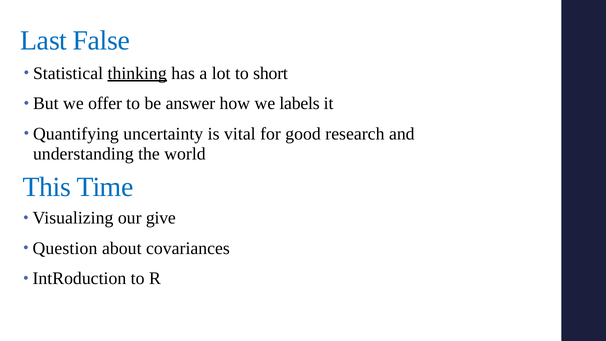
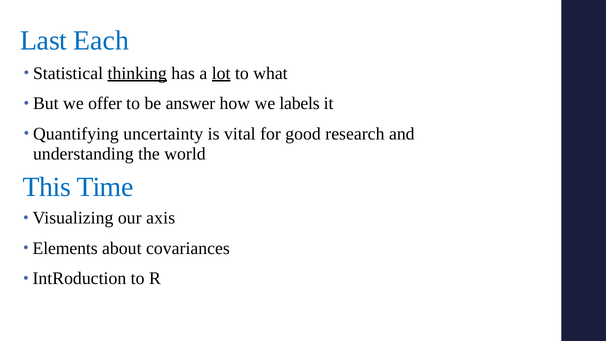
False: False -> Each
lot underline: none -> present
short: short -> what
give: give -> axis
Question: Question -> Elements
